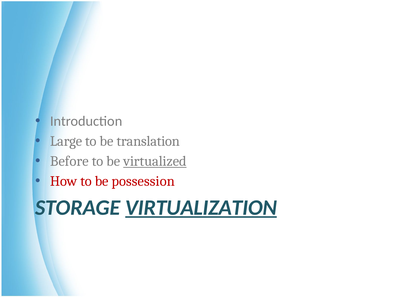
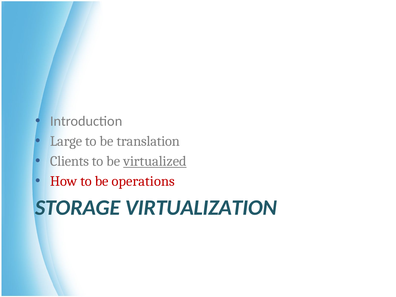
Before: Before -> Clients
possession: possession -> operations
VIRTUALIZATION underline: present -> none
